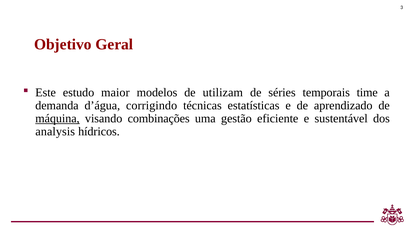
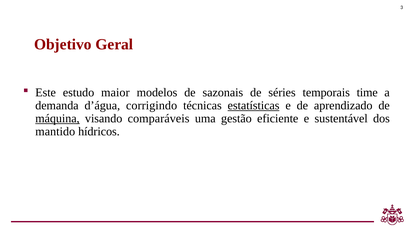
utilizam: utilizam -> sazonais
estatísticas underline: none -> present
combinações: combinações -> comparáveis
analysis: analysis -> mantido
